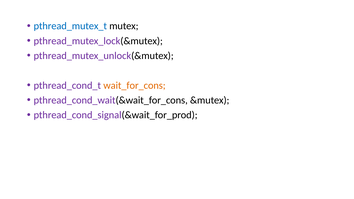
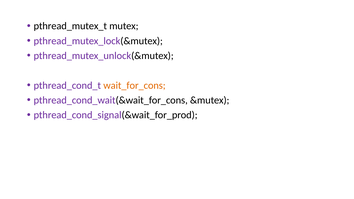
pthread_mutex_t colour: blue -> black
